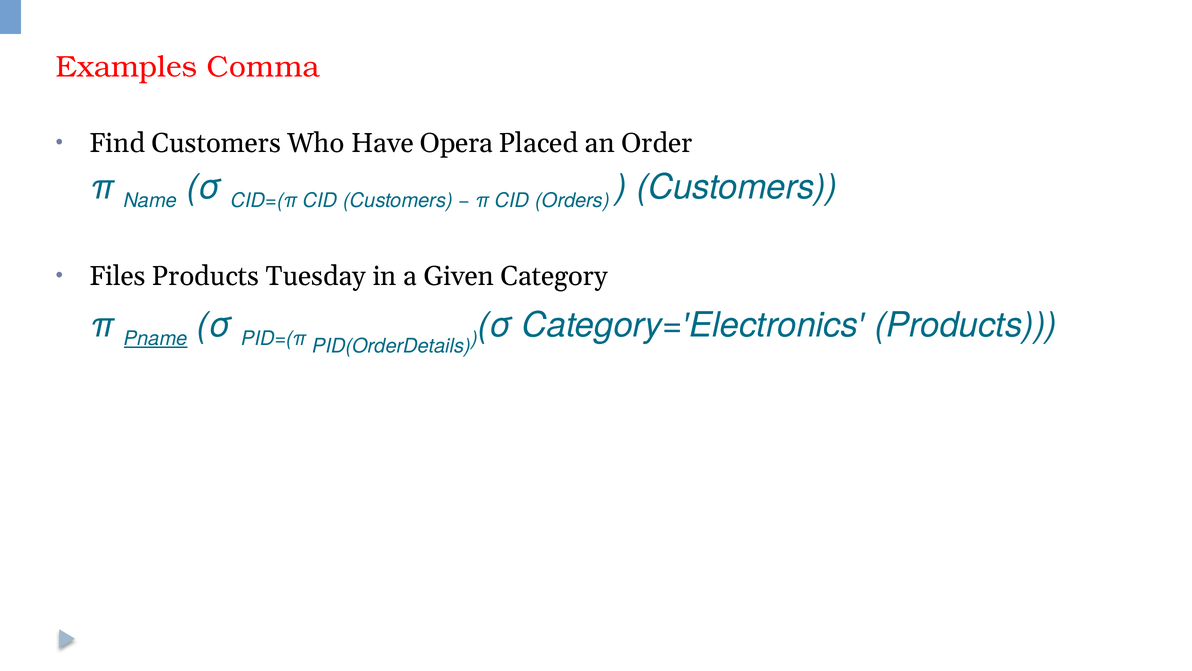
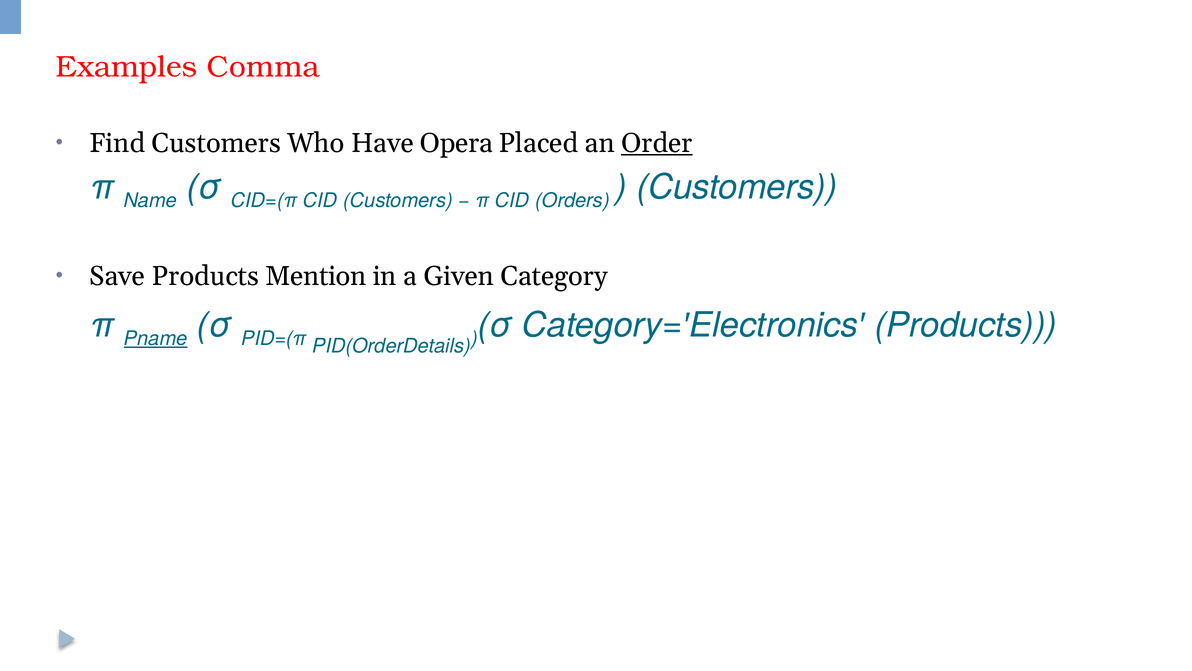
Order underline: none -> present
Files: Files -> Save
Tuesday: Tuesday -> Mention
